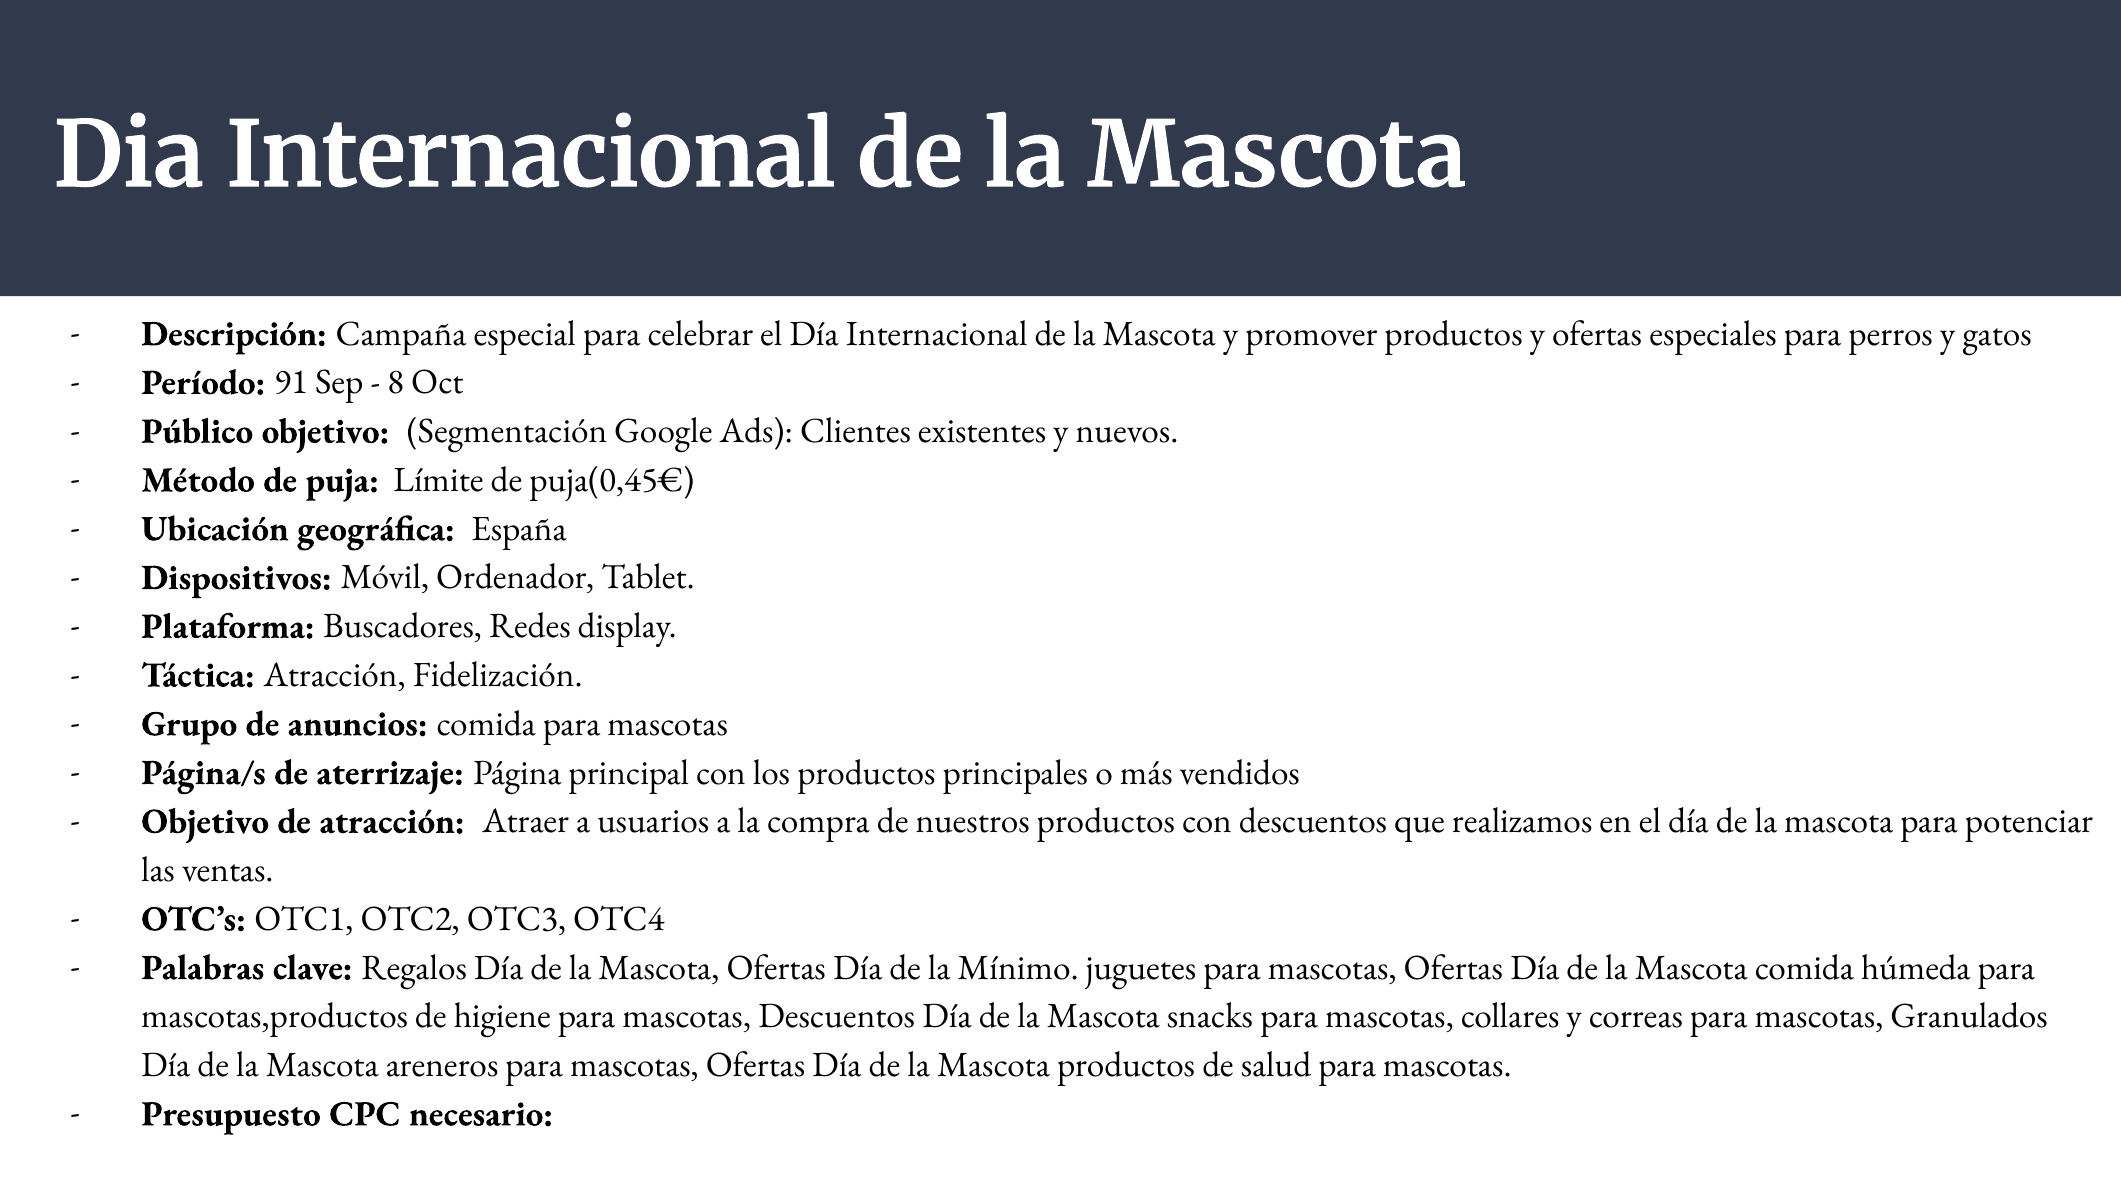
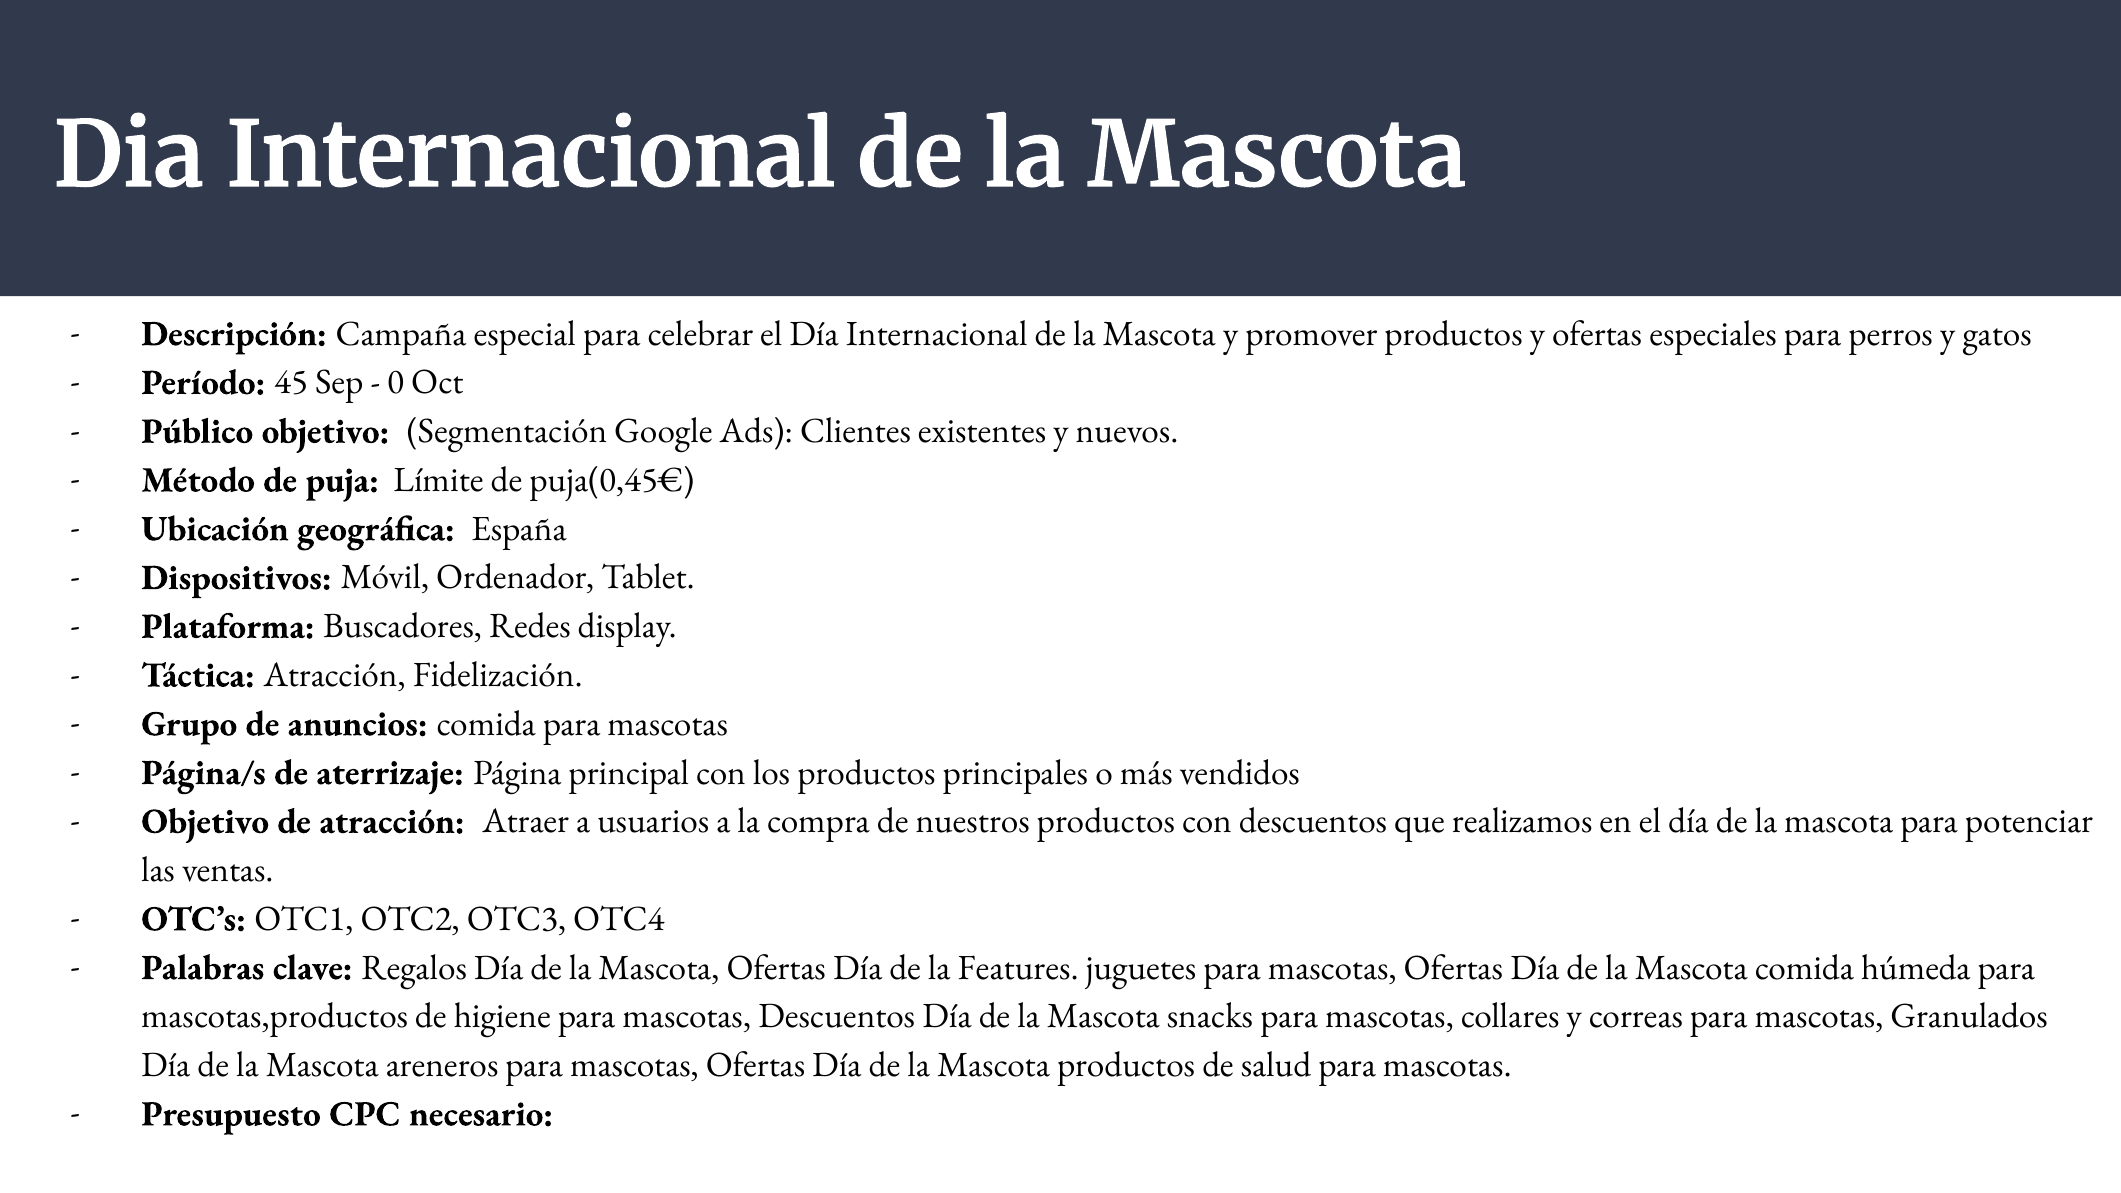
91: 91 -> 45
8: 8 -> 0
Mínimo: Mínimo -> Features
